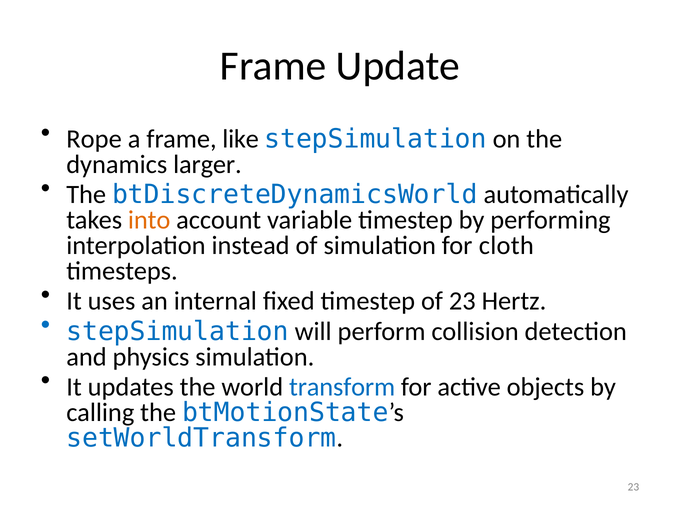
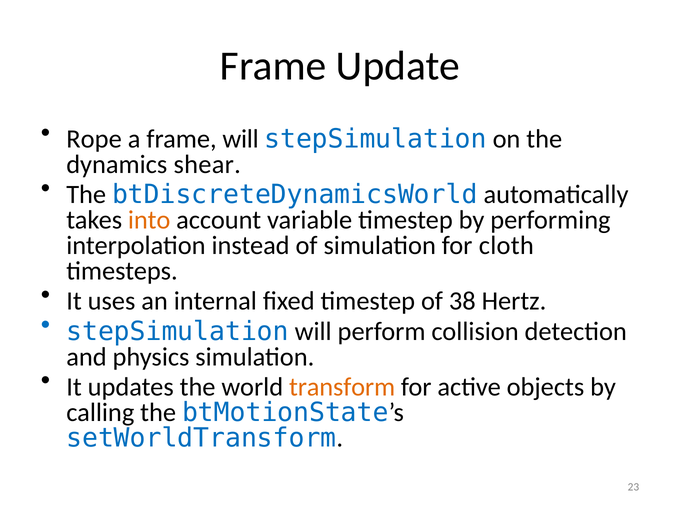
frame like: like -> will
larger: larger -> shear
of 23: 23 -> 38
transform colour: blue -> orange
